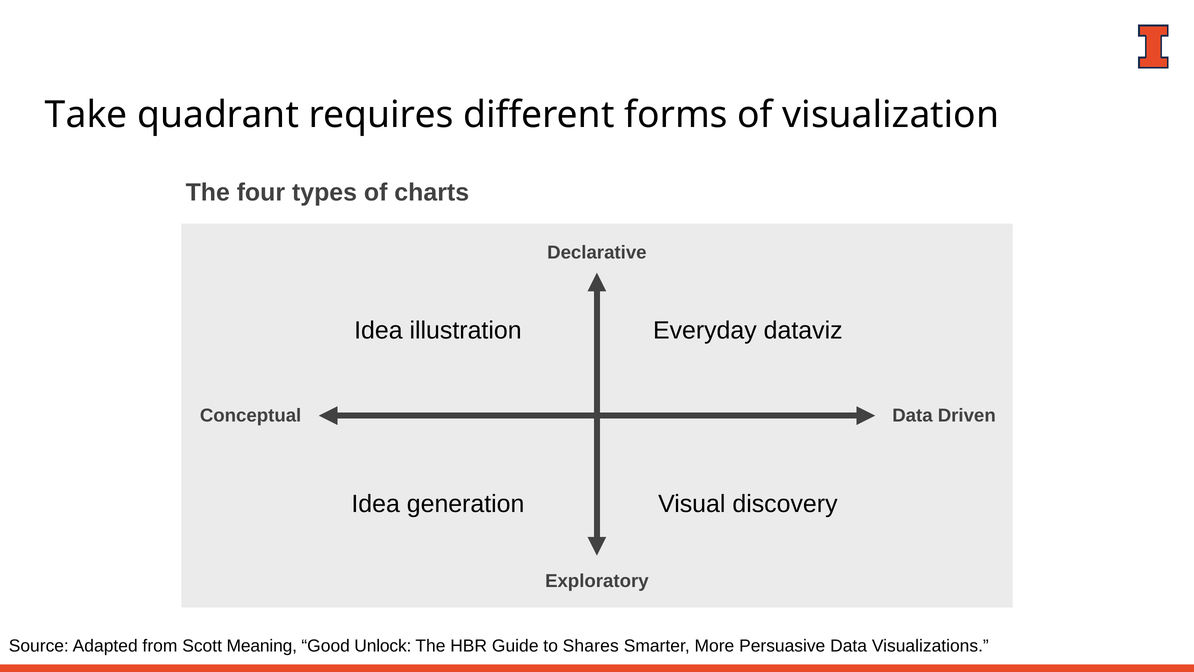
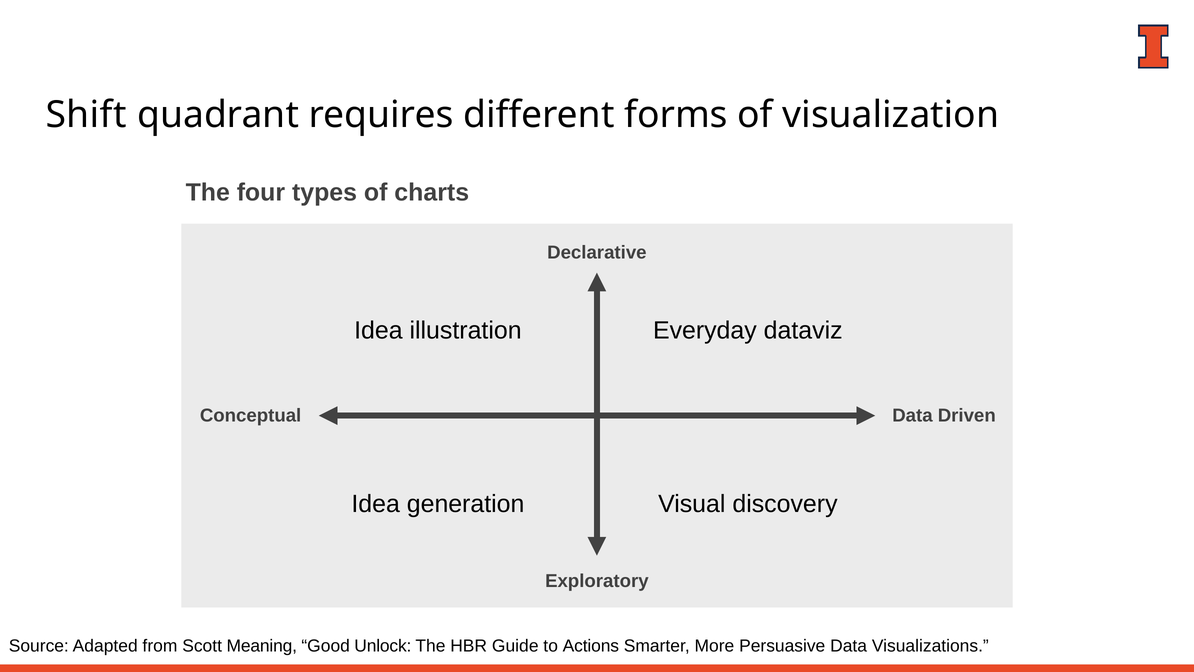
Take: Take -> Shift
Shares: Shares -> Actions
